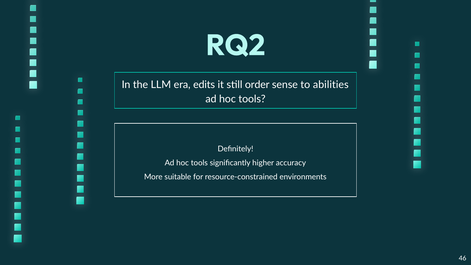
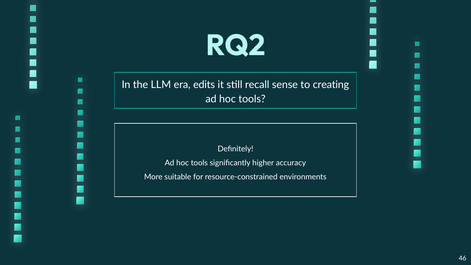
order: order -> recall
abilities: abilities -> creating
